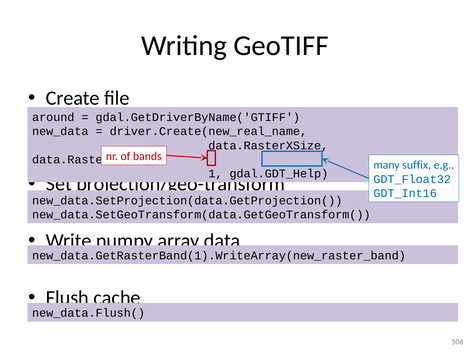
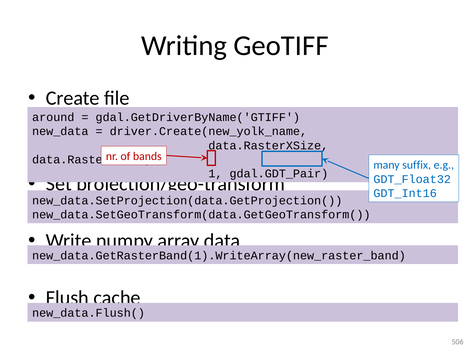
driver.Create(new_real_name: driver.Create(new_real_name -> driver.Create(new_yolk_name
gdal.GDT_Help: gdal.GDT_Help -> gdal.GDT_Pair
